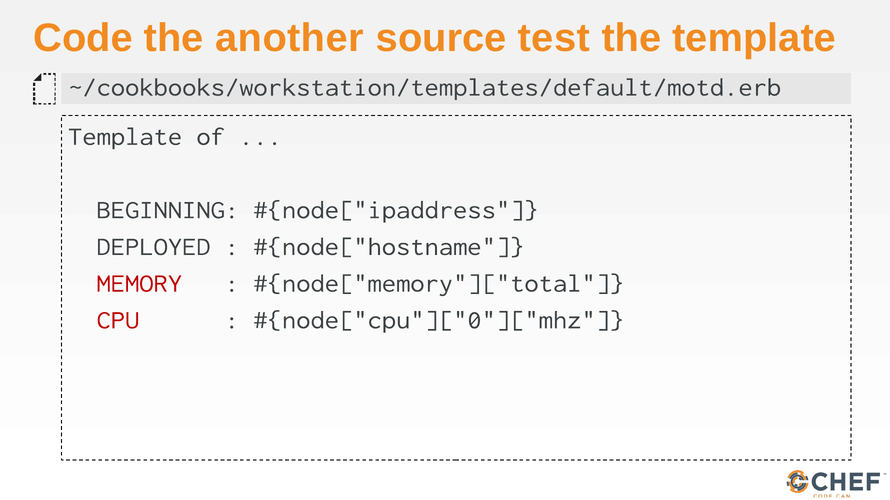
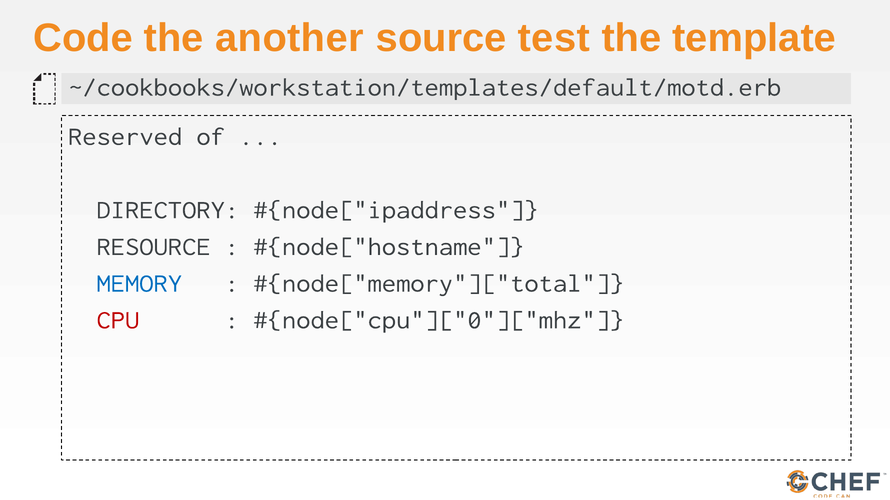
Template at (125, 136): Template -> Reserved
BEGINNING: BEGINNING -> DIRECTORY
DEPLOYED: DEPLOYED -> RESOURCE
MEMORY colour: red -> blue
